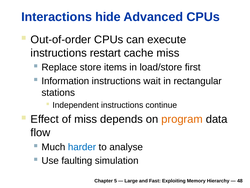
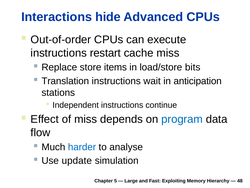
first: first -> bits
Information: Information -> Translation
rectangular: rectangular -> anticipation
program colour: orange -> blue
faulting: faulting -> update
